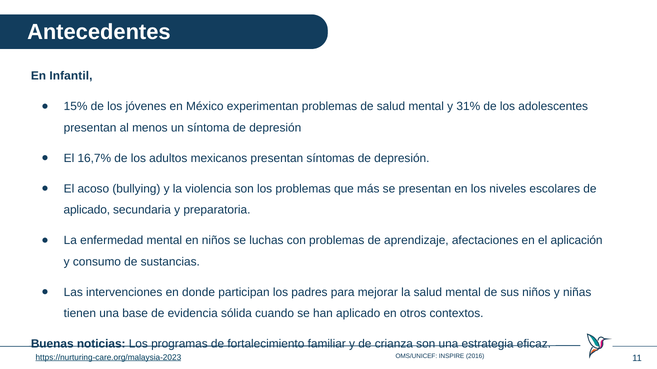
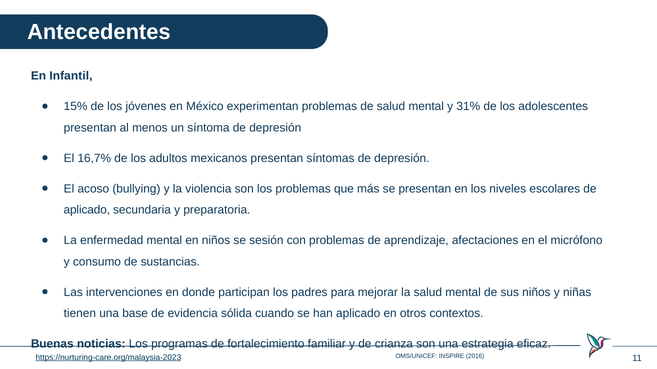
luchas: luchas -> sesión
aplicación: aplicación -> micrófono
